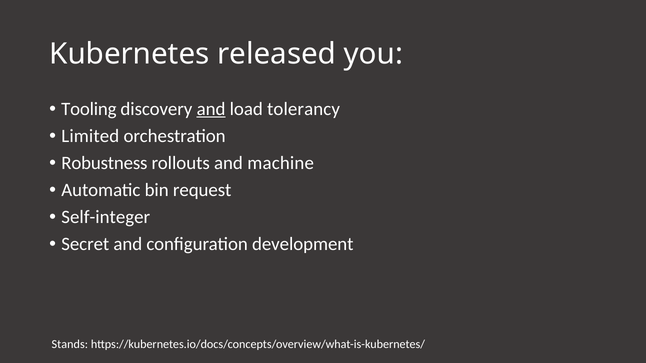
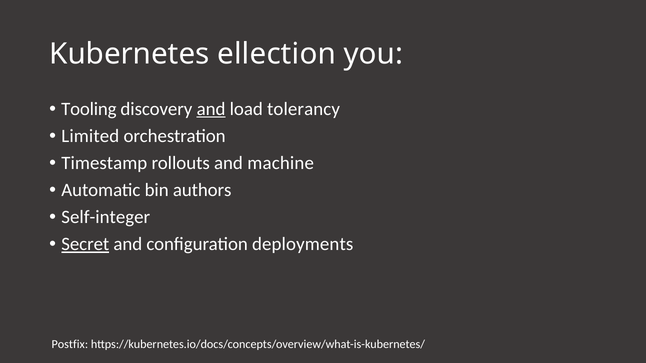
released: released -> ellection
Robustness: Robustness -> Timestamp
request: request -> authors
Secret underline: none -> present
development: development -> deployments
Stands: Stands -> Postfix
